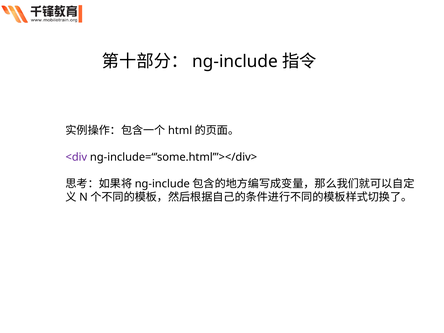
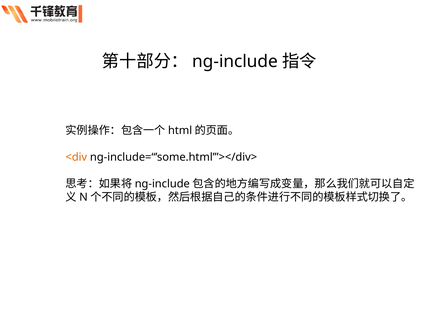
<div colour: purple -> orange
